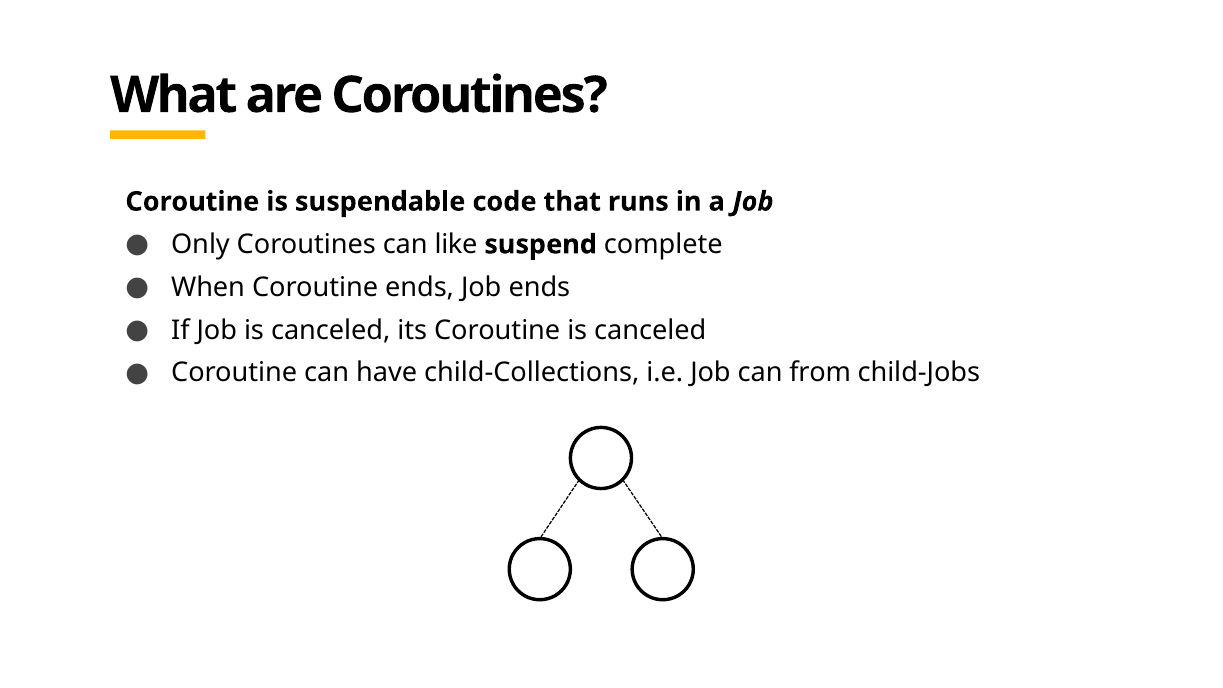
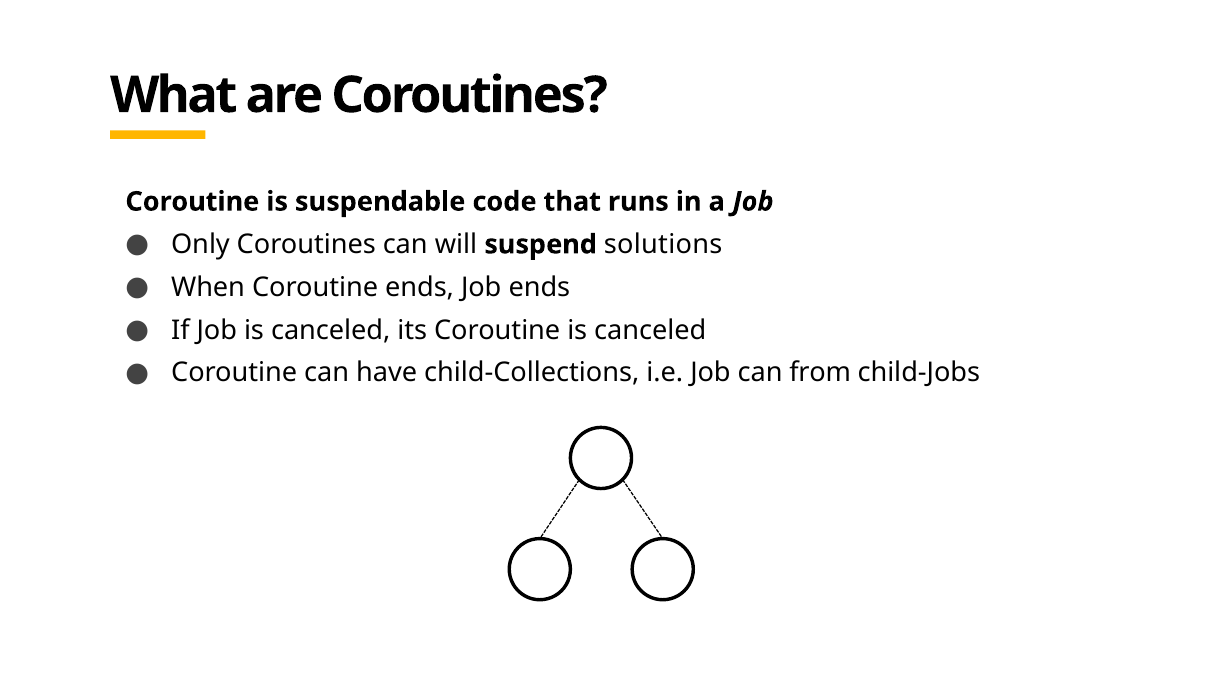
like: like -> will
complete: complete -> solutions
